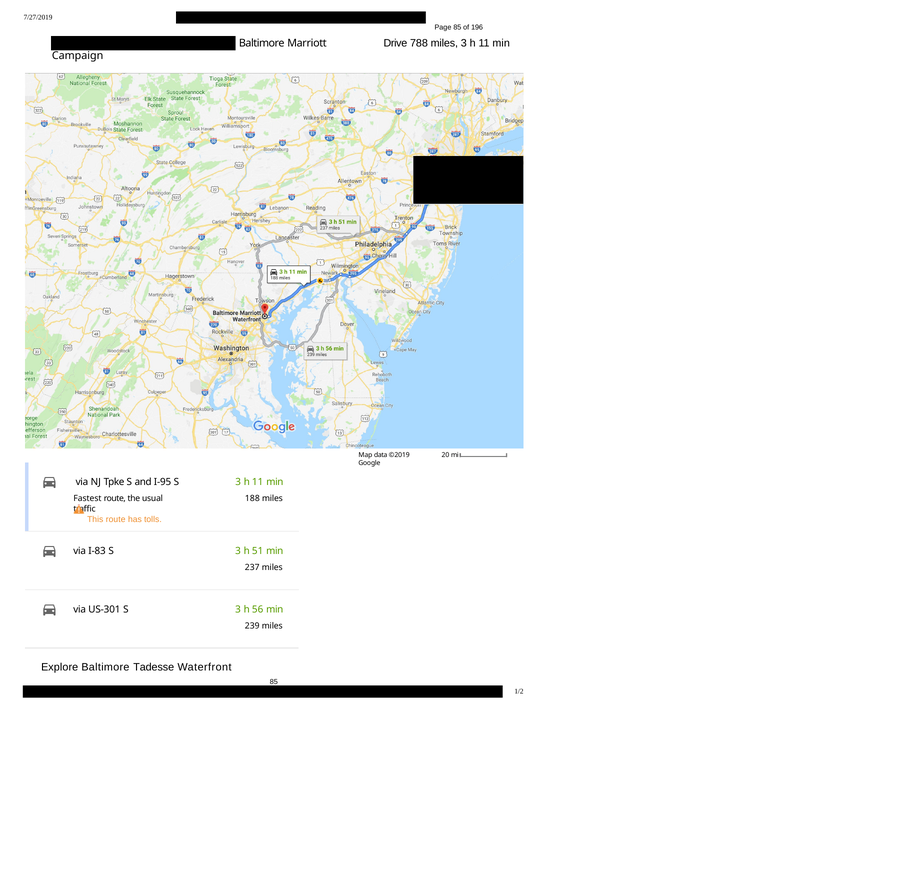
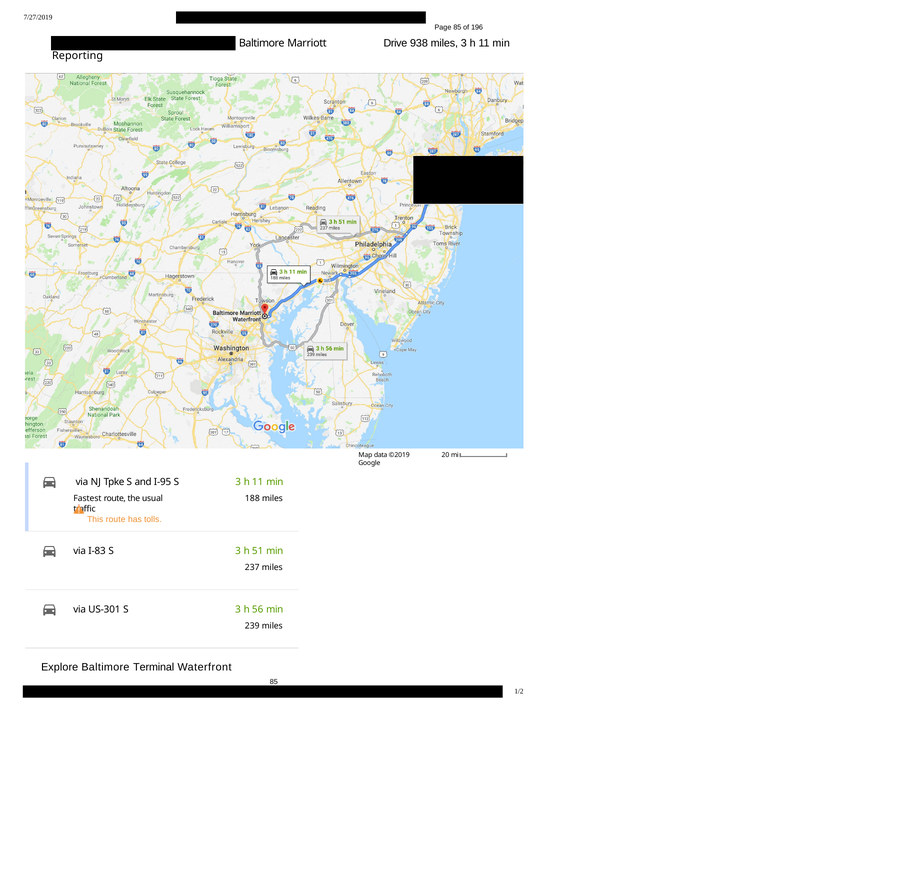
788: 788 -> 938
Campaign: Campaign -> Reporting
Tadesse: Tadesse -> Terminal
